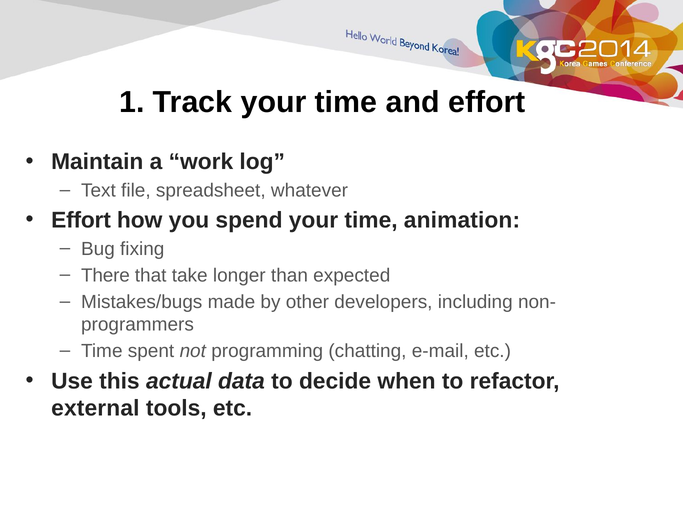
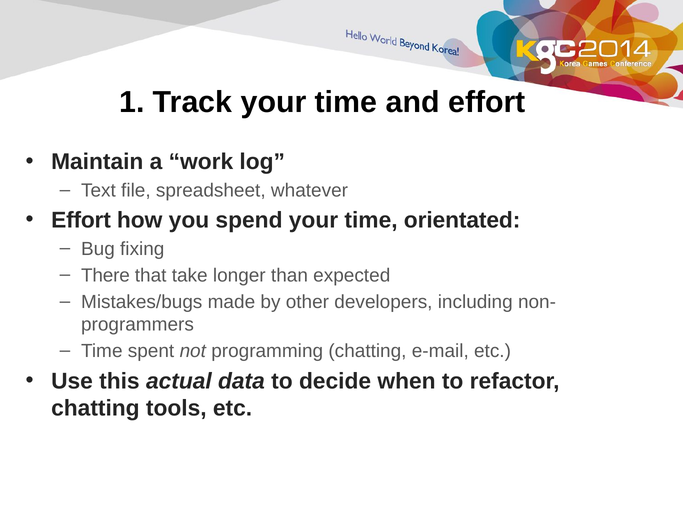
animation: animation -> orientated
external at (95, 409): external -> chatting
